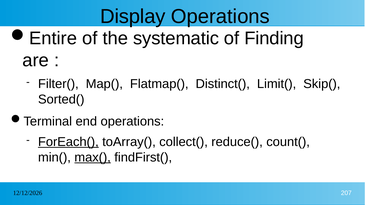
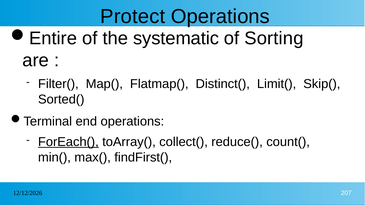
Display: Display -> Protect
Finding: Finding -> Sorting
max( underline: present -> none
